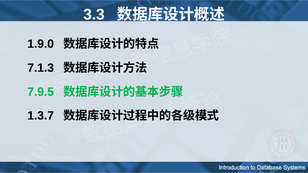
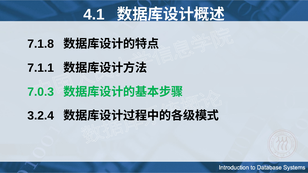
3.3: 3.3 -> 4.1
1.9.0: 1.9.0 -> 7.1.8
7.1.3: 7.1.3 -> 7.1.1
7.9.5: 7.9.5 -> 7.0.3
1.3.7: 1.3.7 -> 3.2.4
